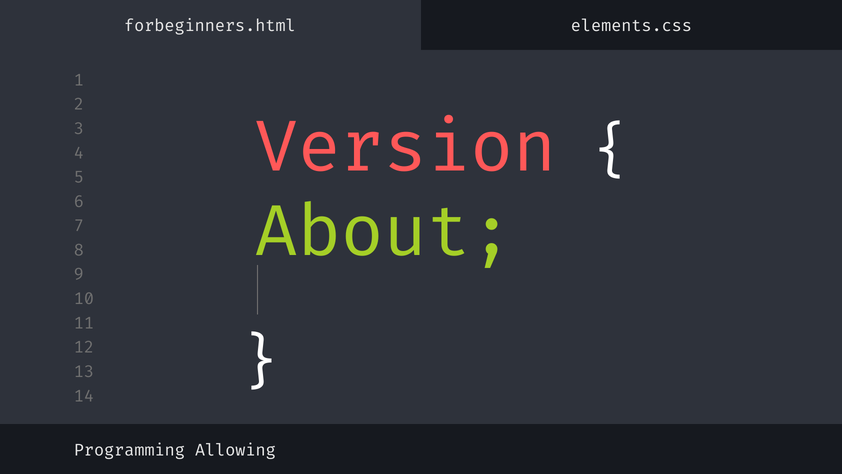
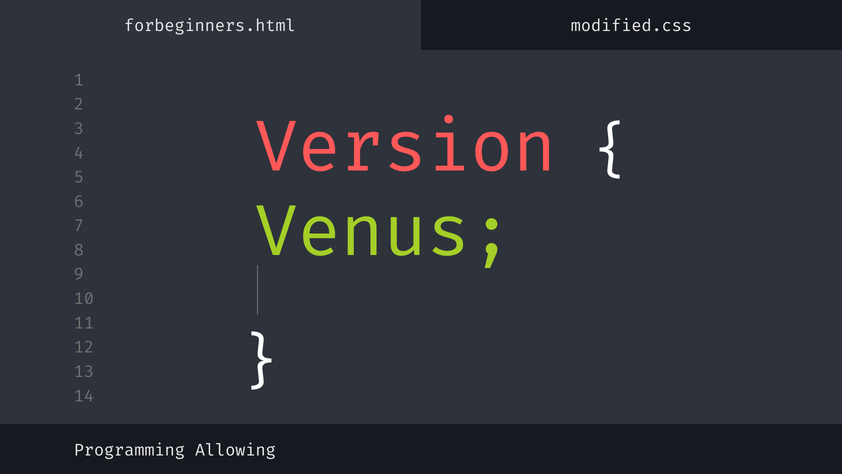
elements.css: elements.css -> modified.css
About: About -> Venus
